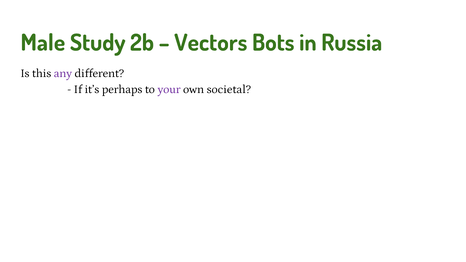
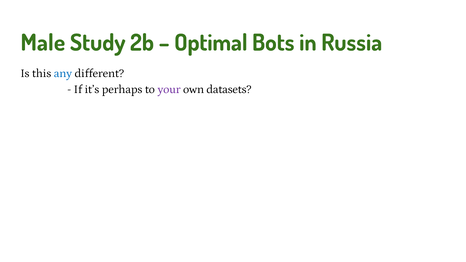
Vectors: Vectors -> Optimal
any colour: purple -> blue
societal: societal -> datasets
